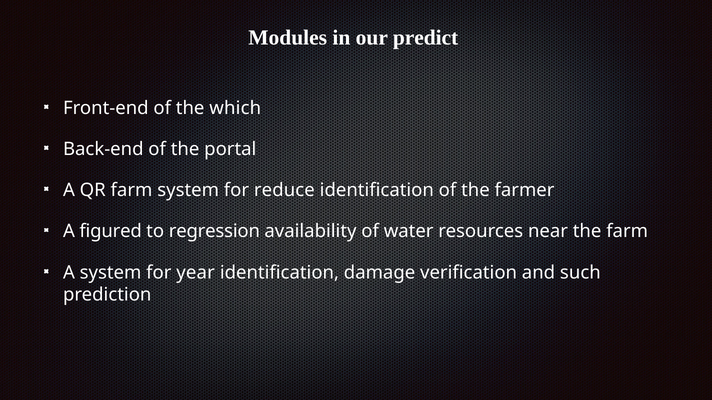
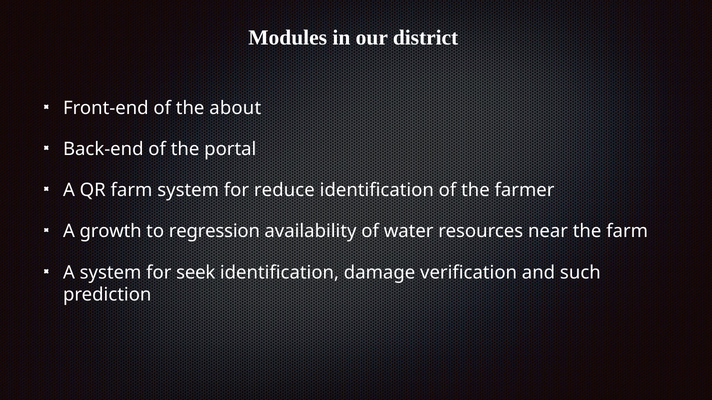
predict: predict -> district
which: which -> about
figured: figured -> growth
year: year -> seek
